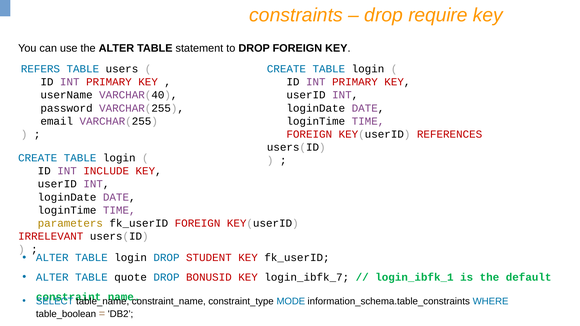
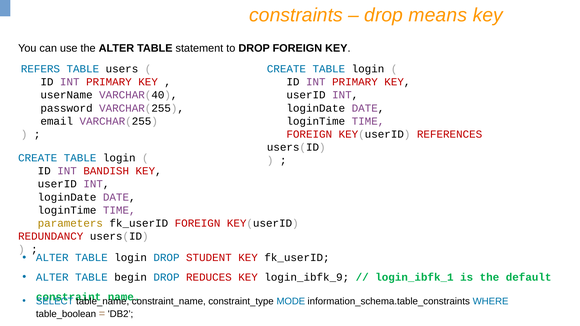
require: require -> means
INCLUDE: INCLUDE -> BANDISH
IRRELEVANT: IRRELEVANT -> REDUNDANCY
quote: quote -> begin
BONUSID: BONUSID -> REDUCES
login_ibfk_7: login_ibfk_7 -> login_ibfk_9
